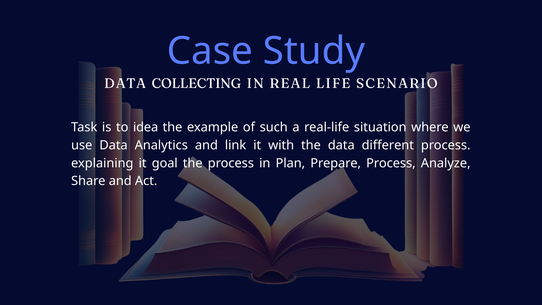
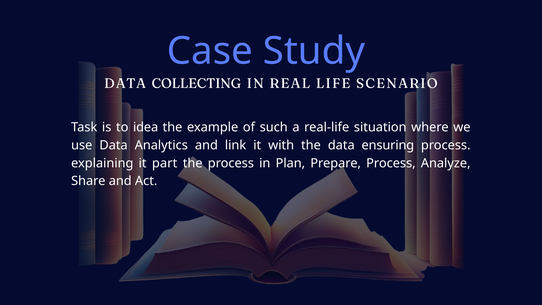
different: different -> ensuring
goal: goal -> part
